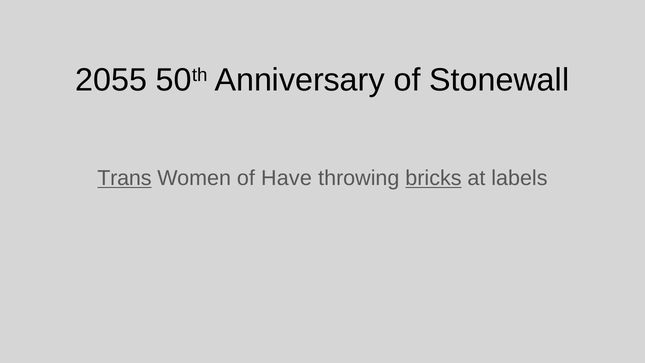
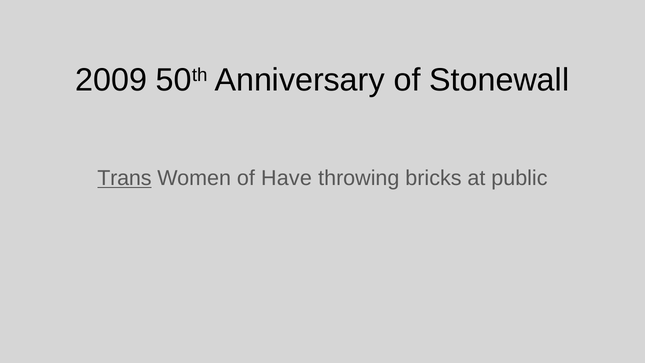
2055: 2055 -> 2009
bricks underline: present -> none
labels: labels -> public
